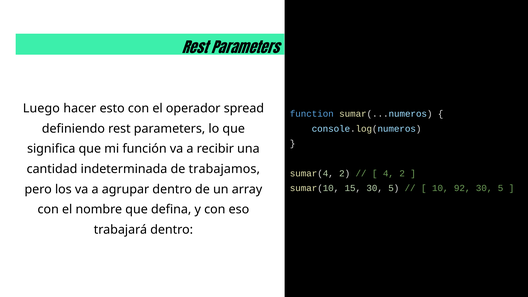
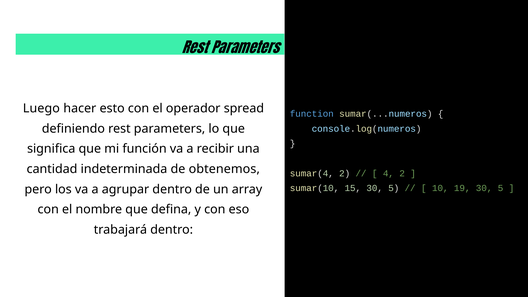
trabajamos: trabajamos -> obtenemos
92: 92 -> 19
